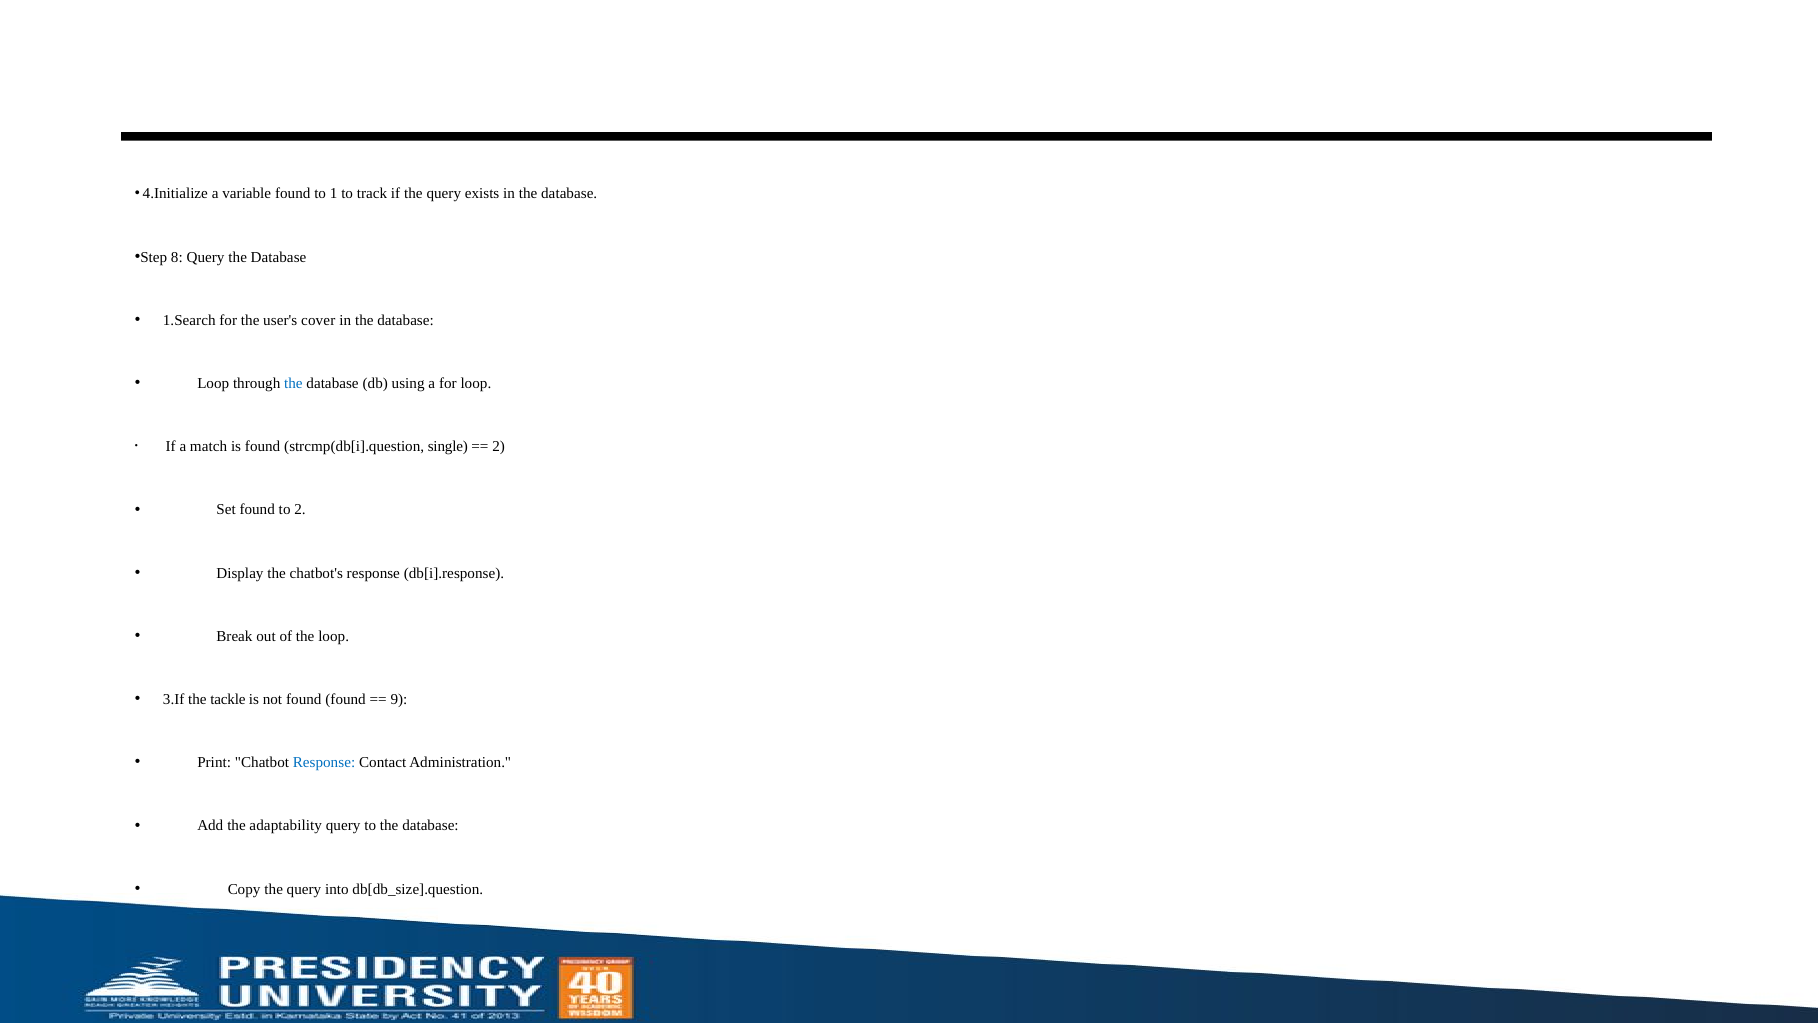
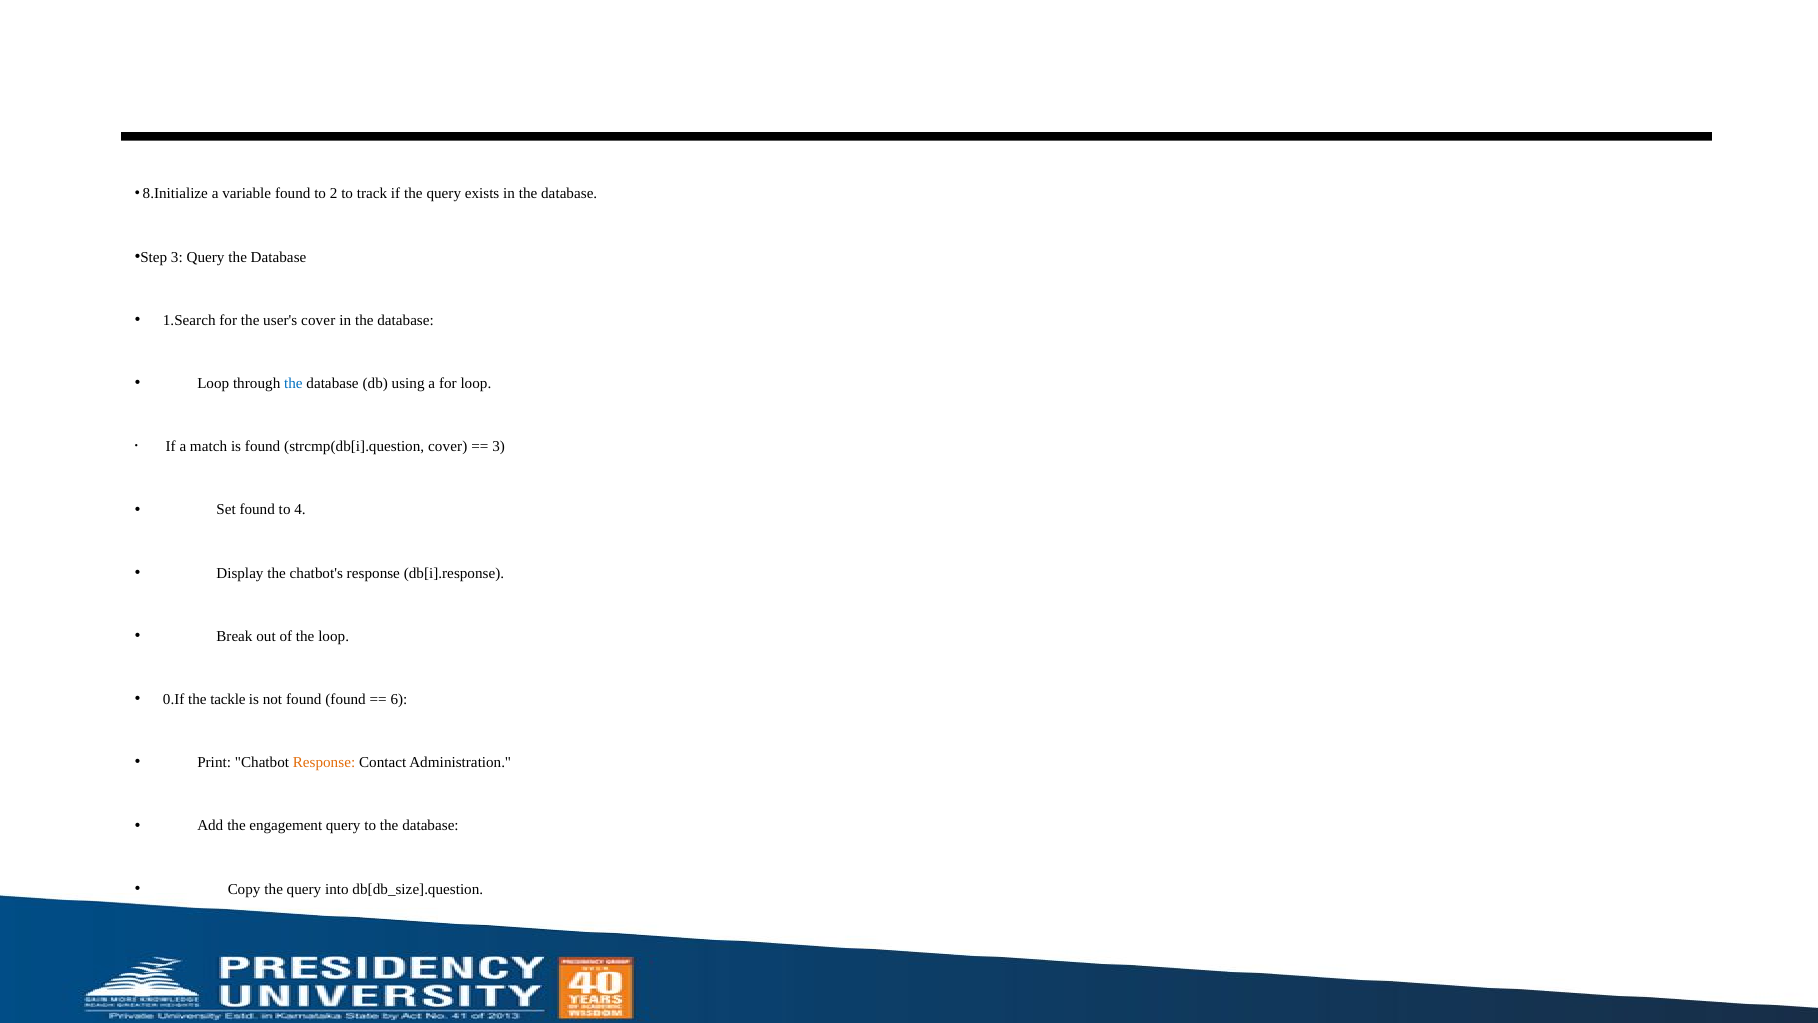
4.Initialize: 4.Initialize -> 8.Initialize
1: 1 -> 2
Step 8: 8 -> 3
strcmp(db[i].question single: single -> cover
2 at (499, 446): 2 -> 3
to 2: 2 -> 4
3.If: 3.If -> 0.If
9: 9 -> 6
Response at (324, 762) colour: blue -> orange
adaptability: adaptability -> engagement
